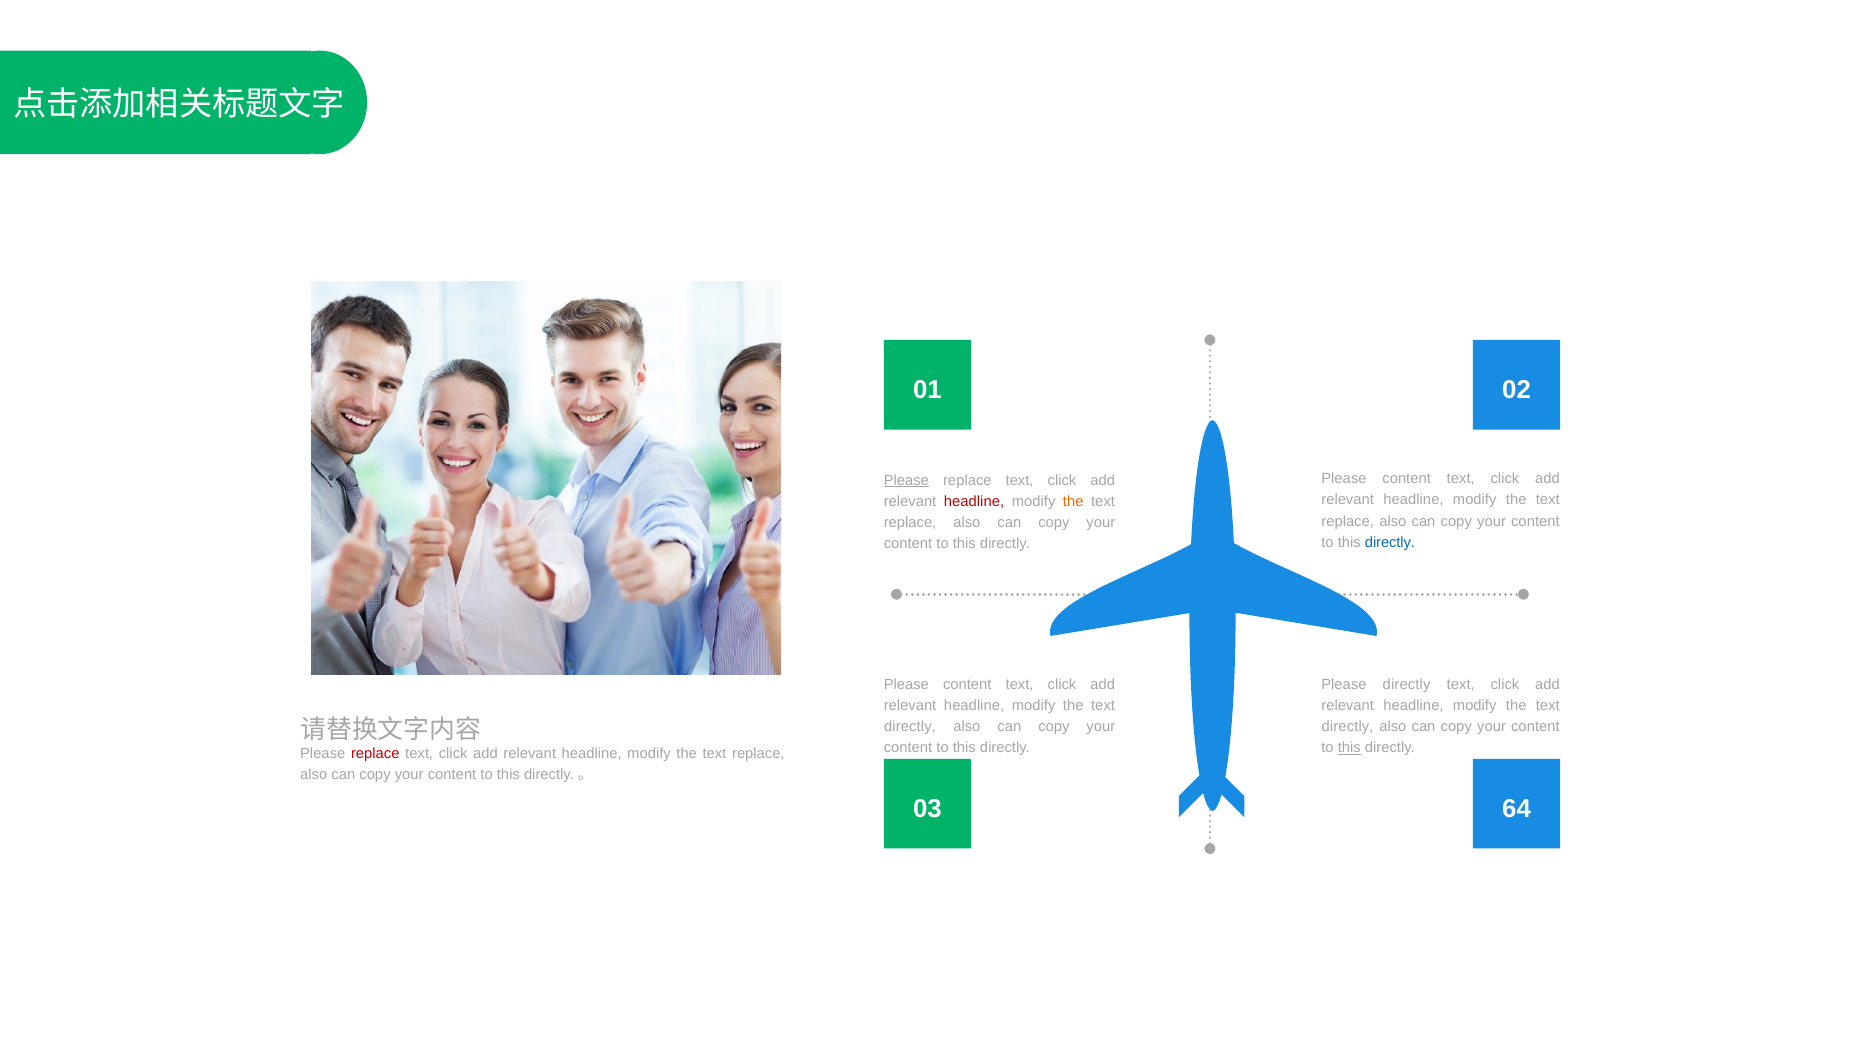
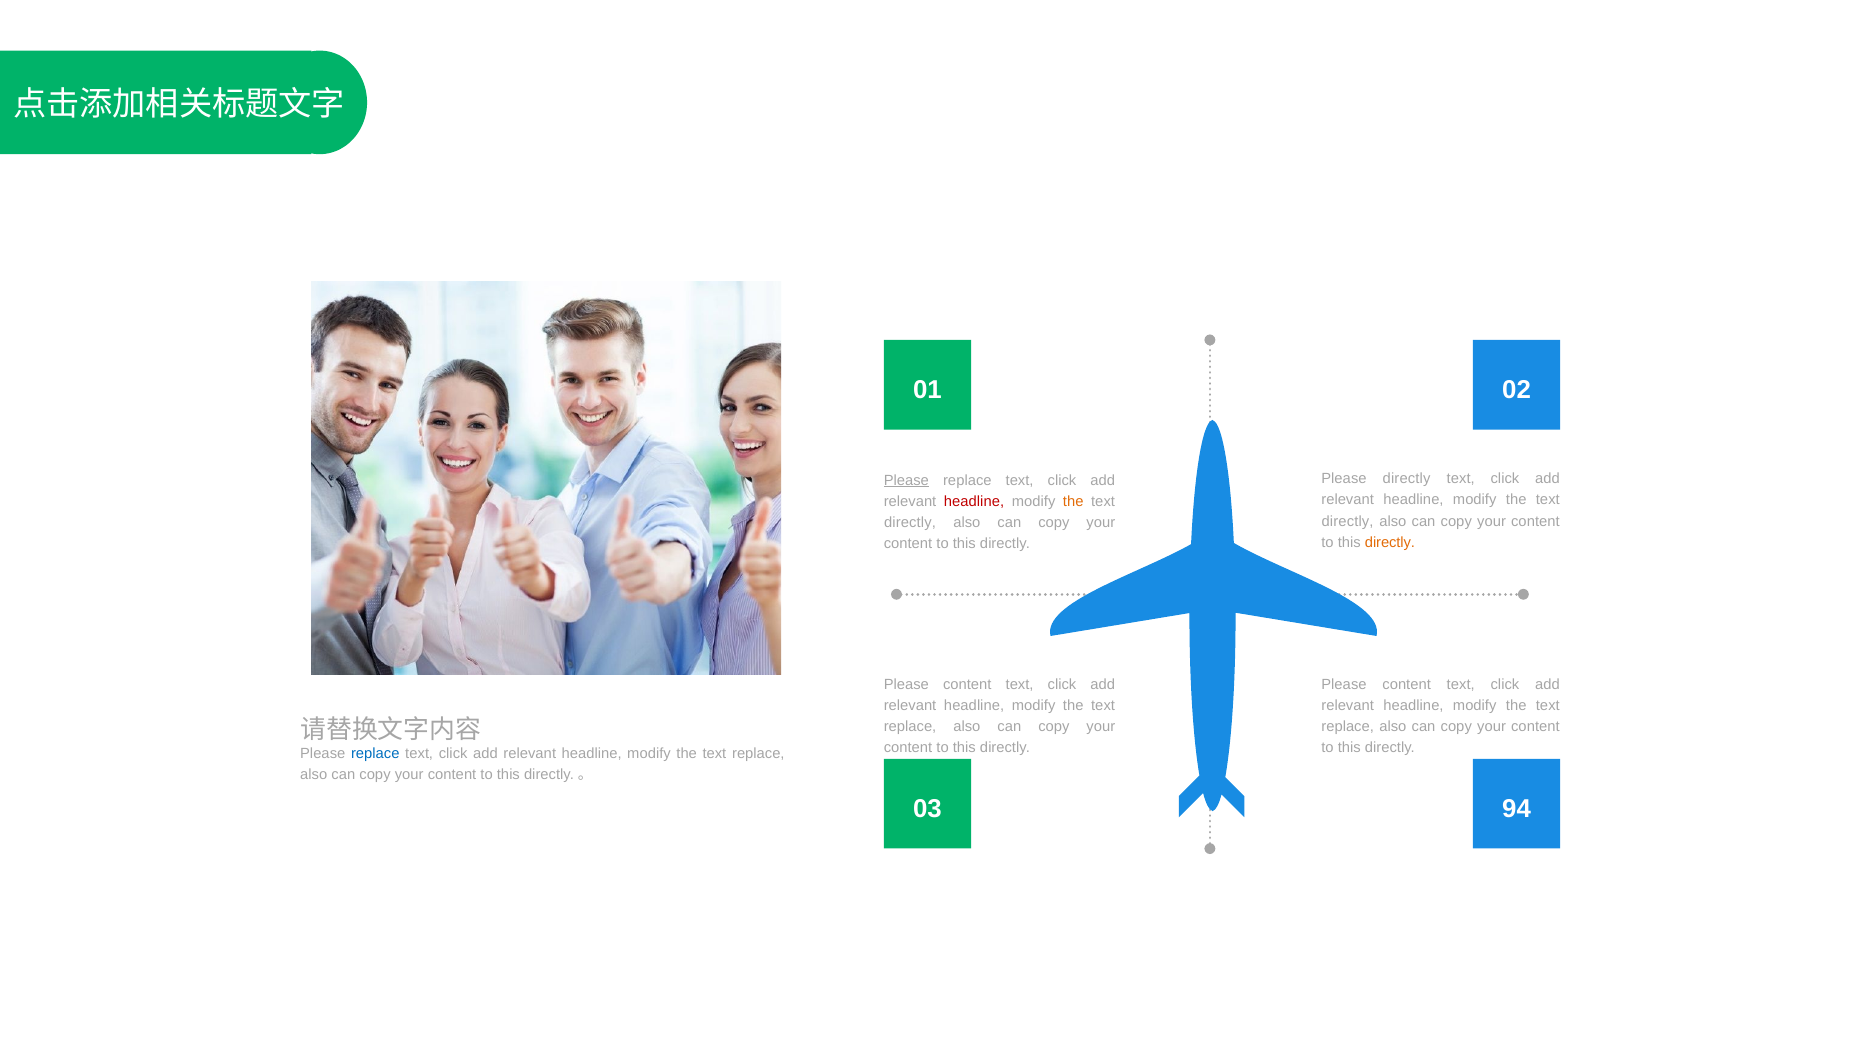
content at (1407, 479): content -> directly
replace at (1348, 522): replace -> directly
replace at (910, 523): replace -> directly
directly at (1390, 543) colour: blue -> orange
directly at (1407, 685): directly -> content
directly at (910, 727): directly -> replace
directly at (1348, 727): directly -> replace
this at (1349, 748) underline: present -> none
replace at (375, 754) colour: red -> blue
64: 64 -> 94
